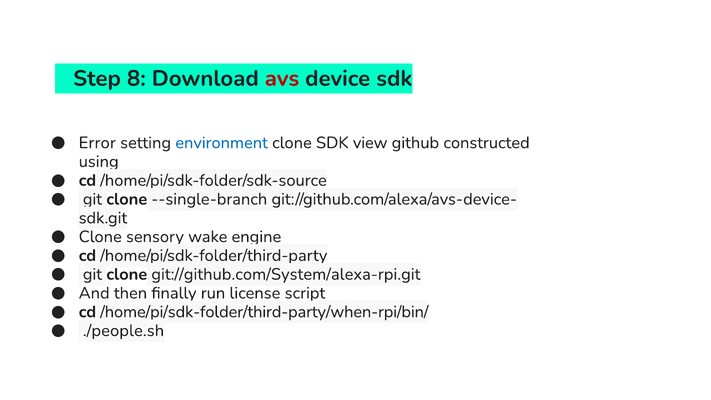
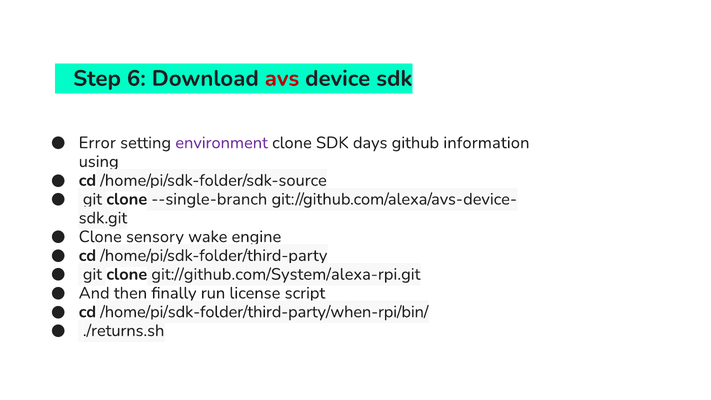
8: 8 -> 6
environment colour: blue -> purple
view: view -> days
constructed: constructed -> information
./people.sh: ./people.sh -> ./returns.sh
